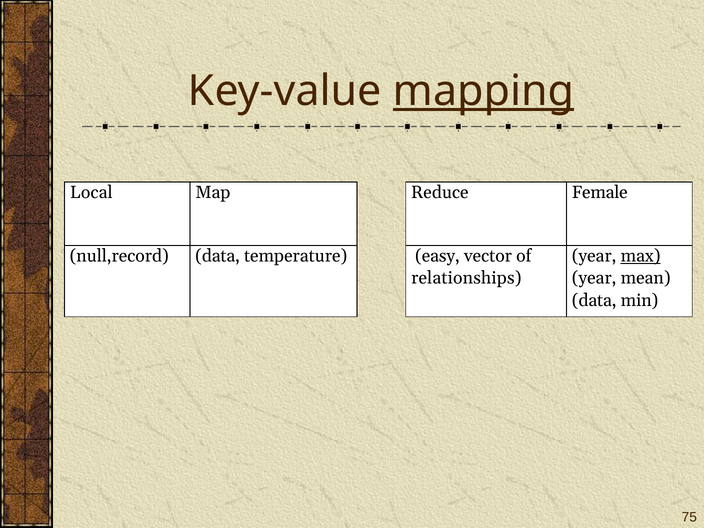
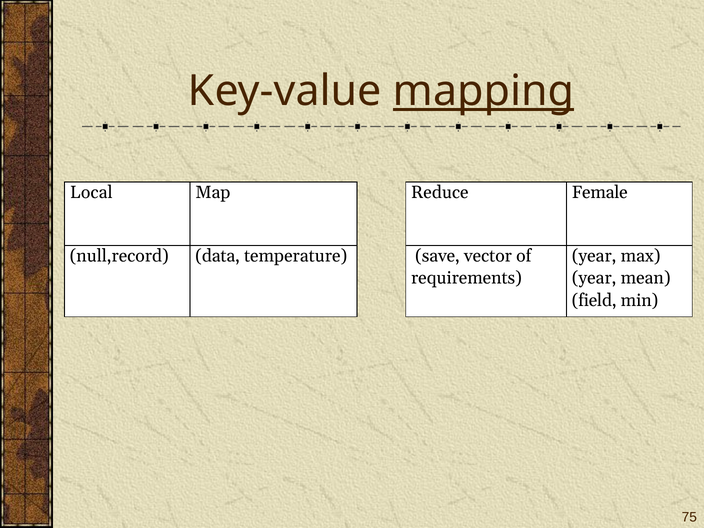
easy: easy -> save
max underline: present -> none
relationships: relationships -> requirements
data at (594, 300): data -> field
